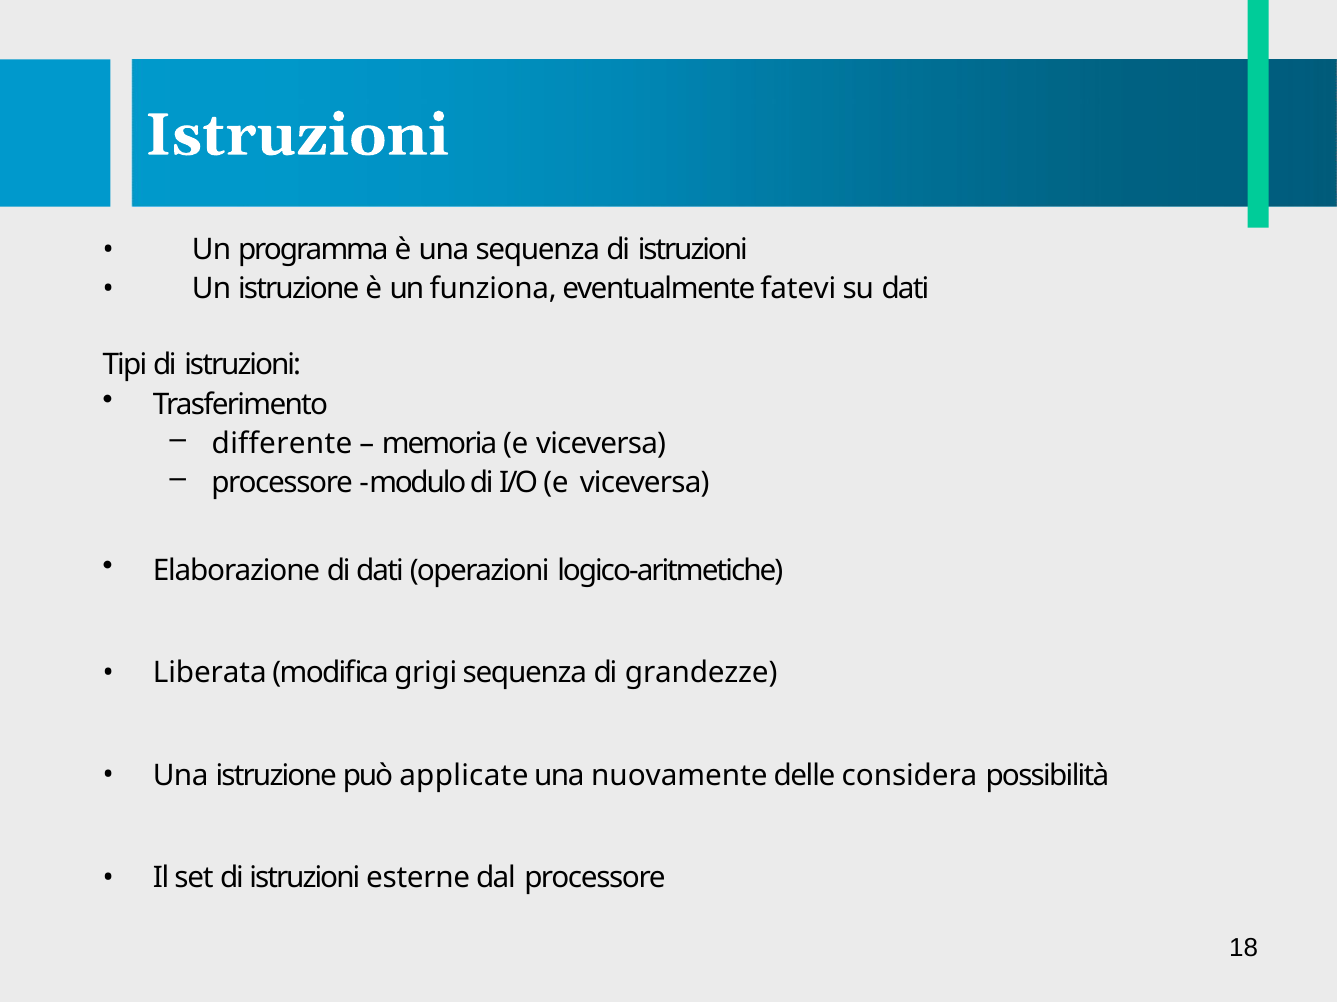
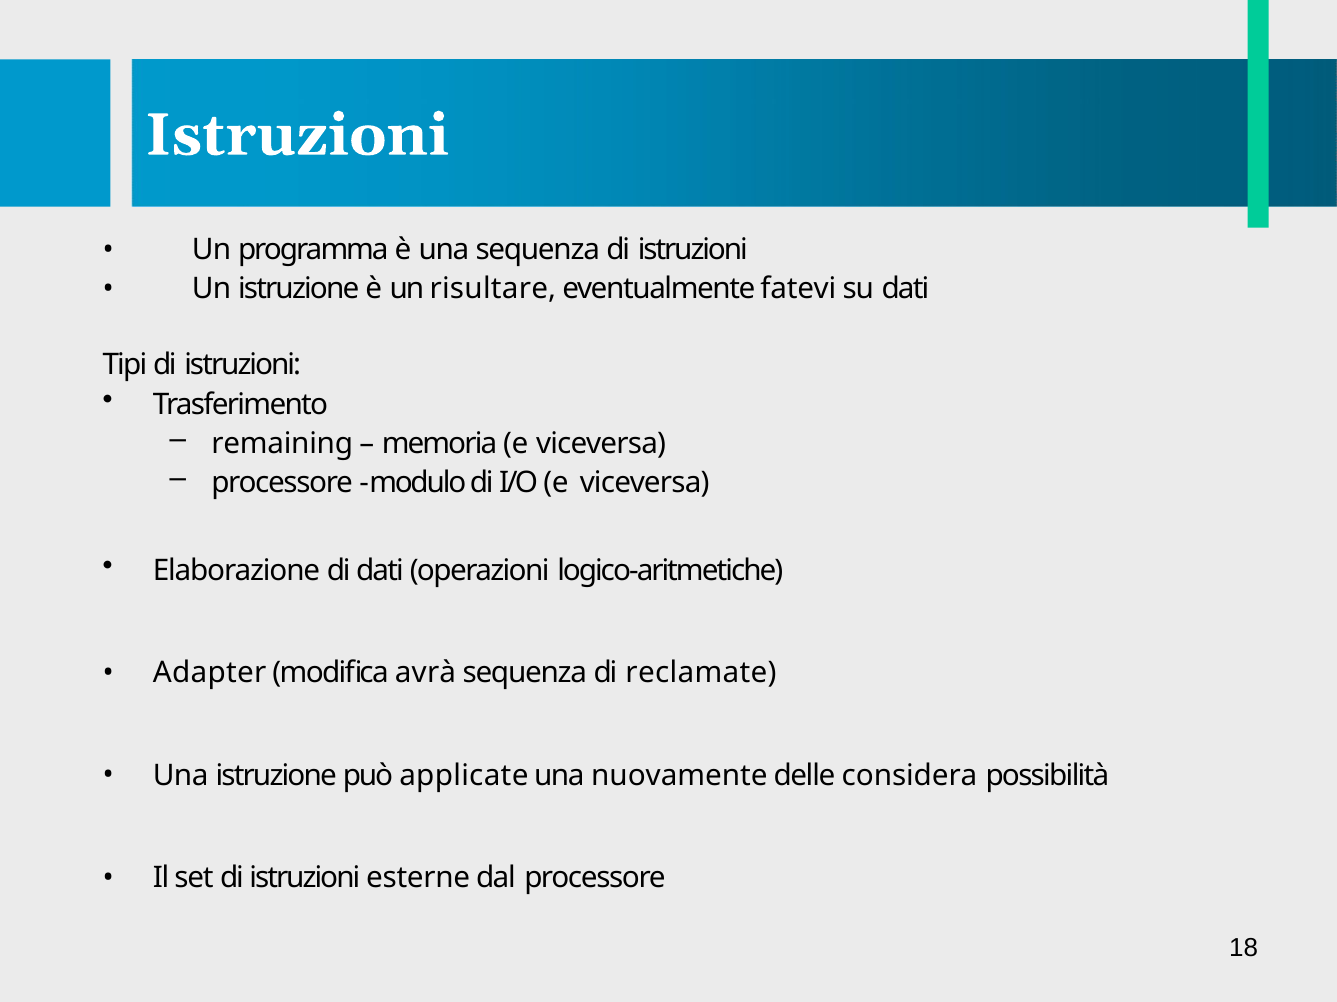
funziona: funziona -> risultare
differente: differente -> remaining
Liberata: Liberata -> Adapter
grigi: grigi -> avrà
grandezze: grandezze -> reclamate
